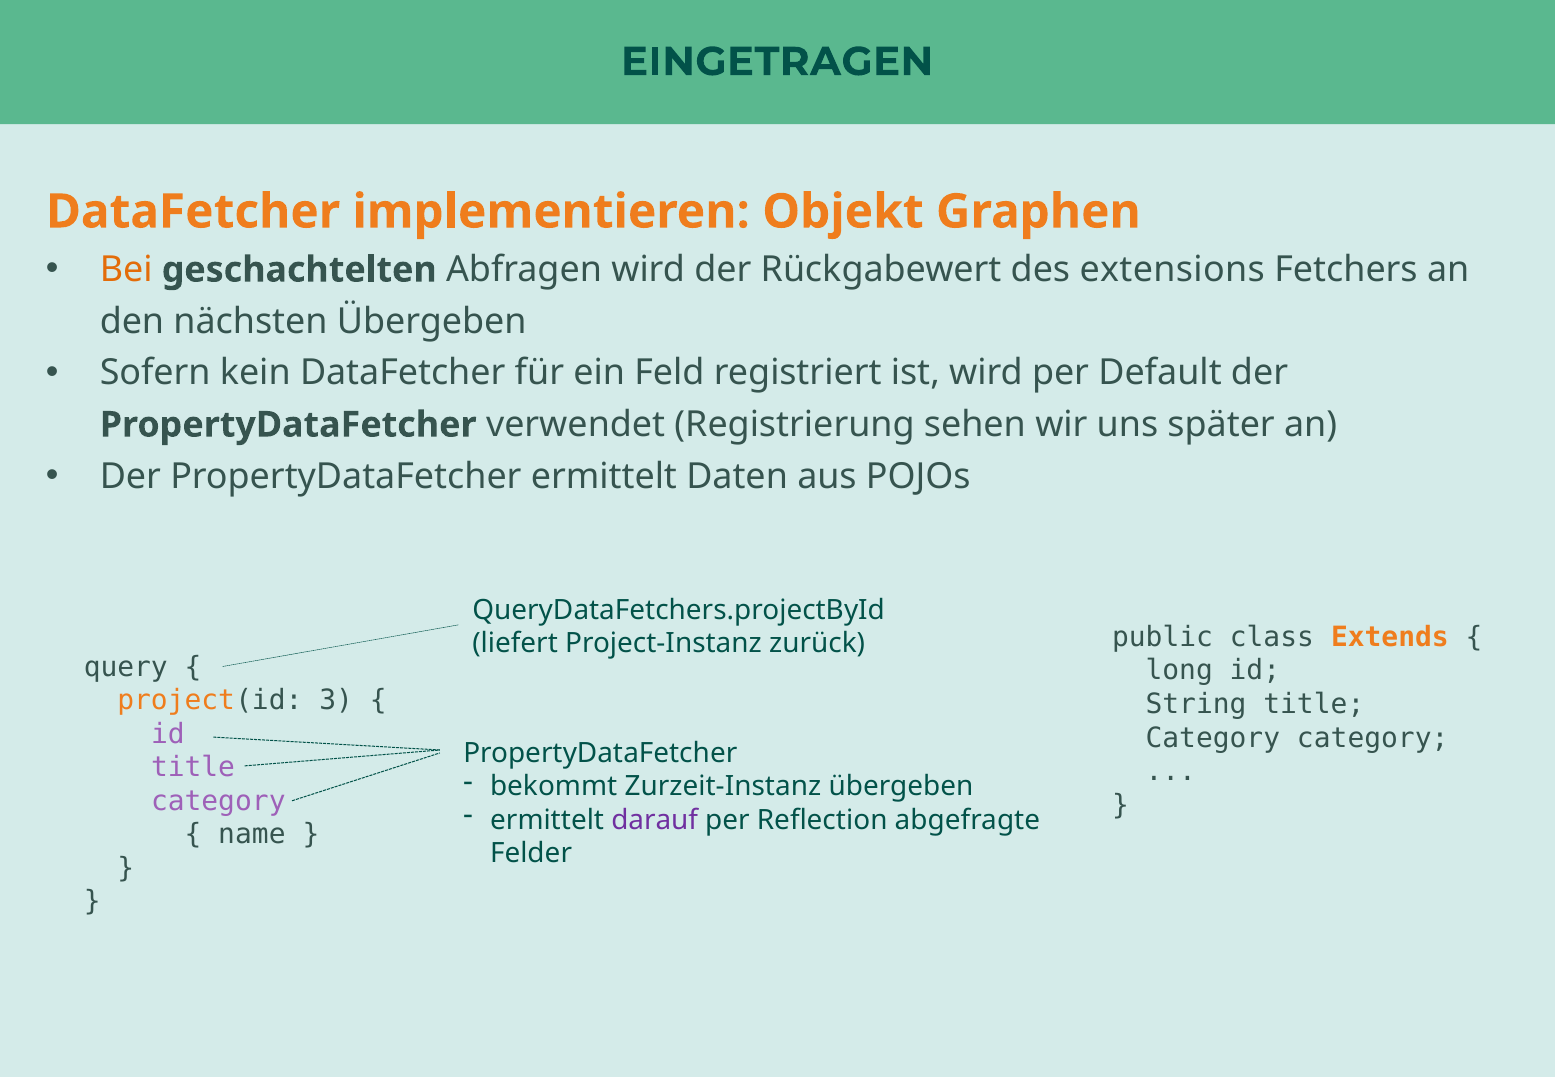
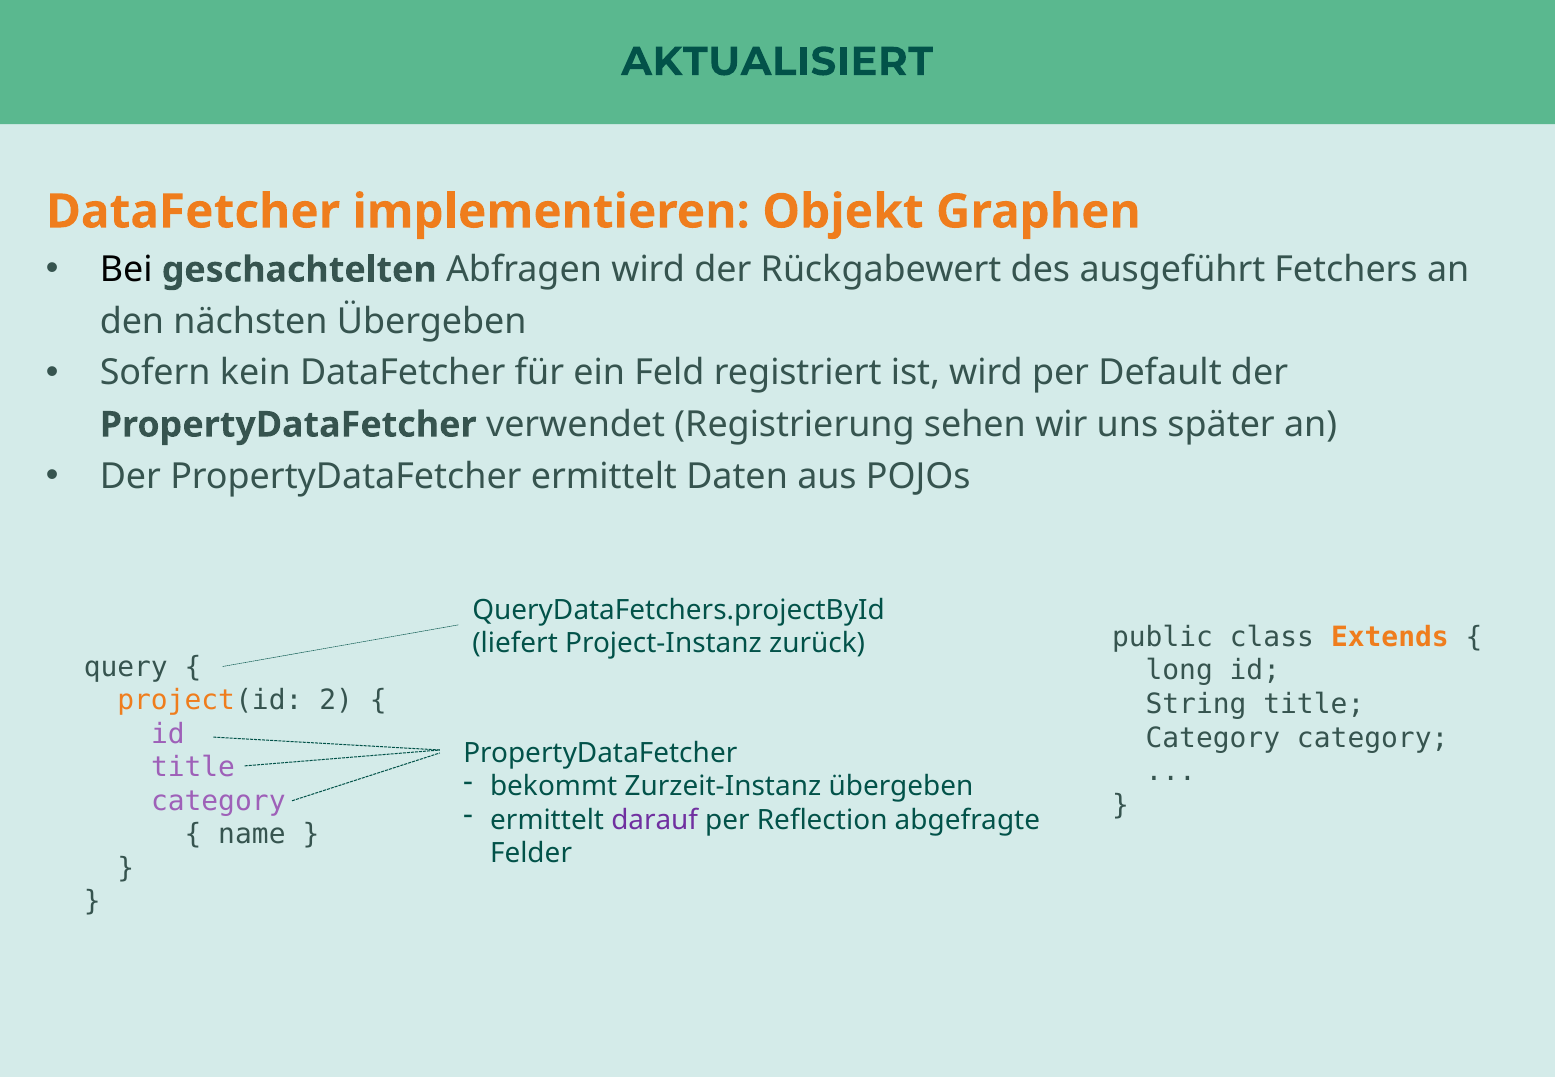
EINGETRAGEN: EINGETRAGEN -> AKTUALISIERT
Bei colour: orange -> black
extensions: extensions -> ausgeführt
3: 3 -> 2
